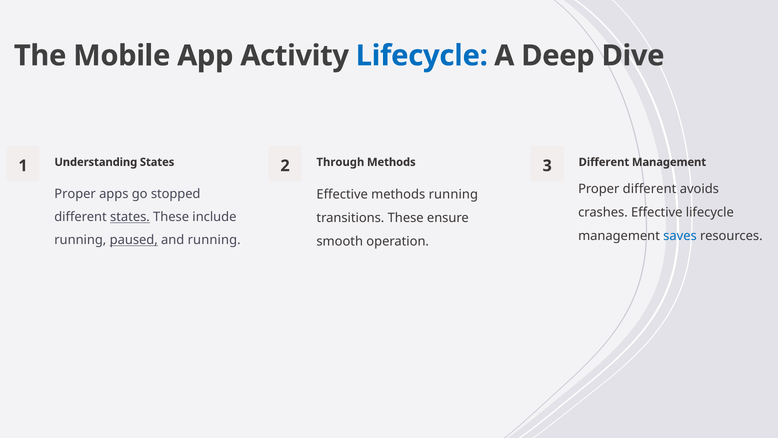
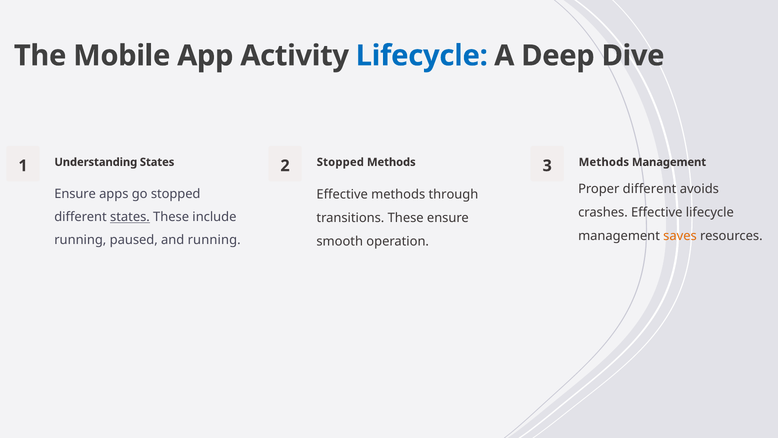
2 Through: Through -> Stopped
3 Different: Different -> Methods
Proper at (75, 194): Proper -> Ensure
methods running: running -> through
saves colour: blue -> orange
paused underline: present -> none
